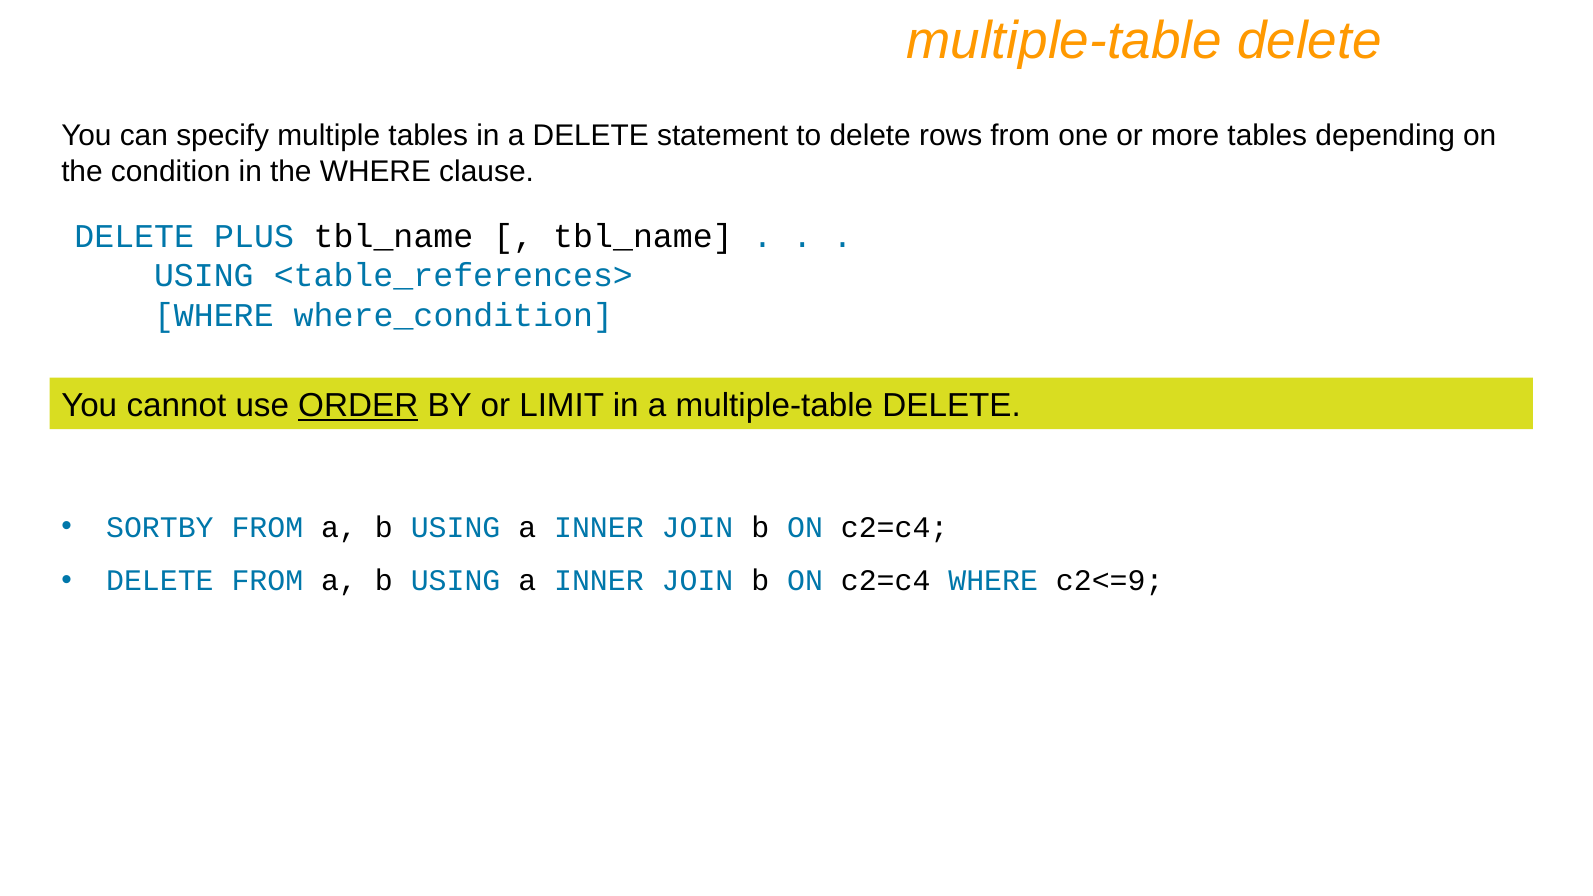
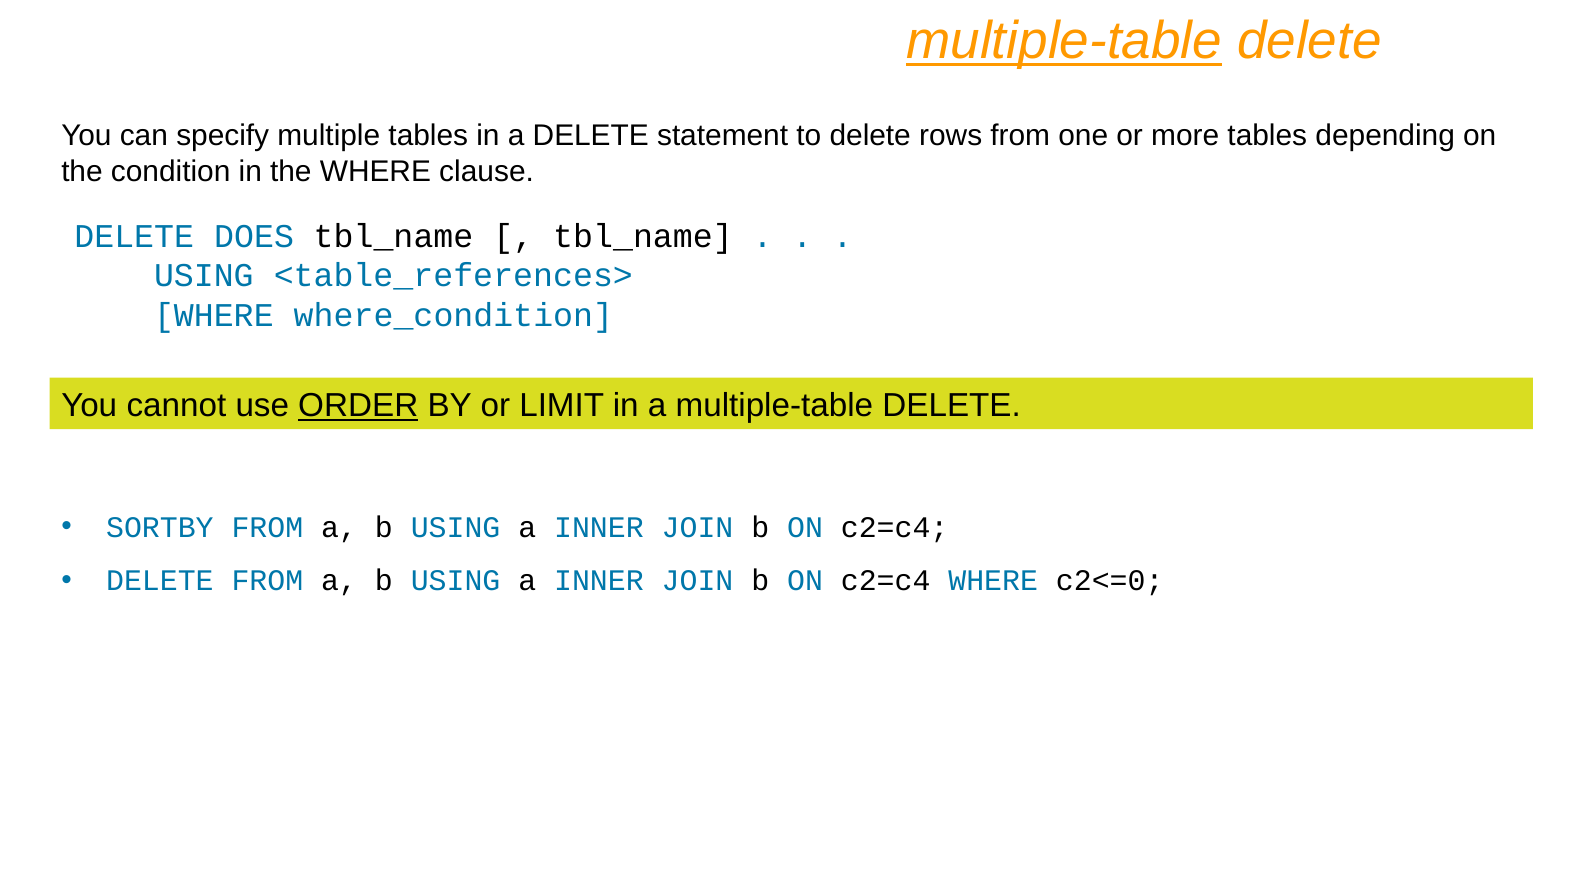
multiple-table at (1064, 41) underline: none -> present
PLUS: PLUS -> DOES
c2<=9: c2<=9 -> c2<=0
